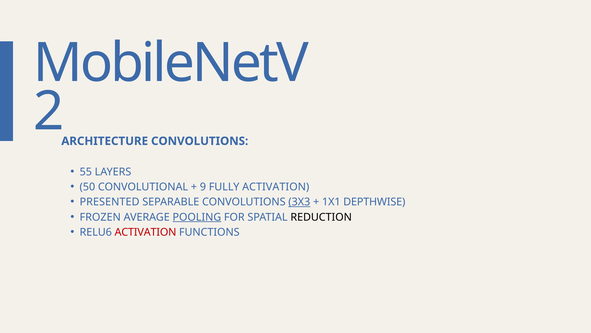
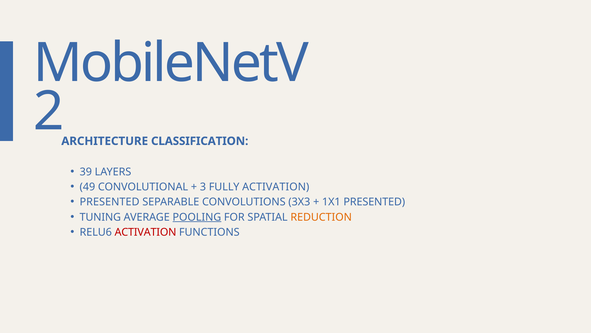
ARCHITECTURE CONVOLUTIONS: CONVOLUTIONS -> CLASSIFICATION
55: 55 -> 39
50: 50 -> 49
9: 9 -> 3
3X3 underline: present -> none
1X1 DEPTHWISE: DEPTHWISE -> PRESENTED
FROZEN: FROZEN -> TUNING
REDUCTION colour: black -> orange
